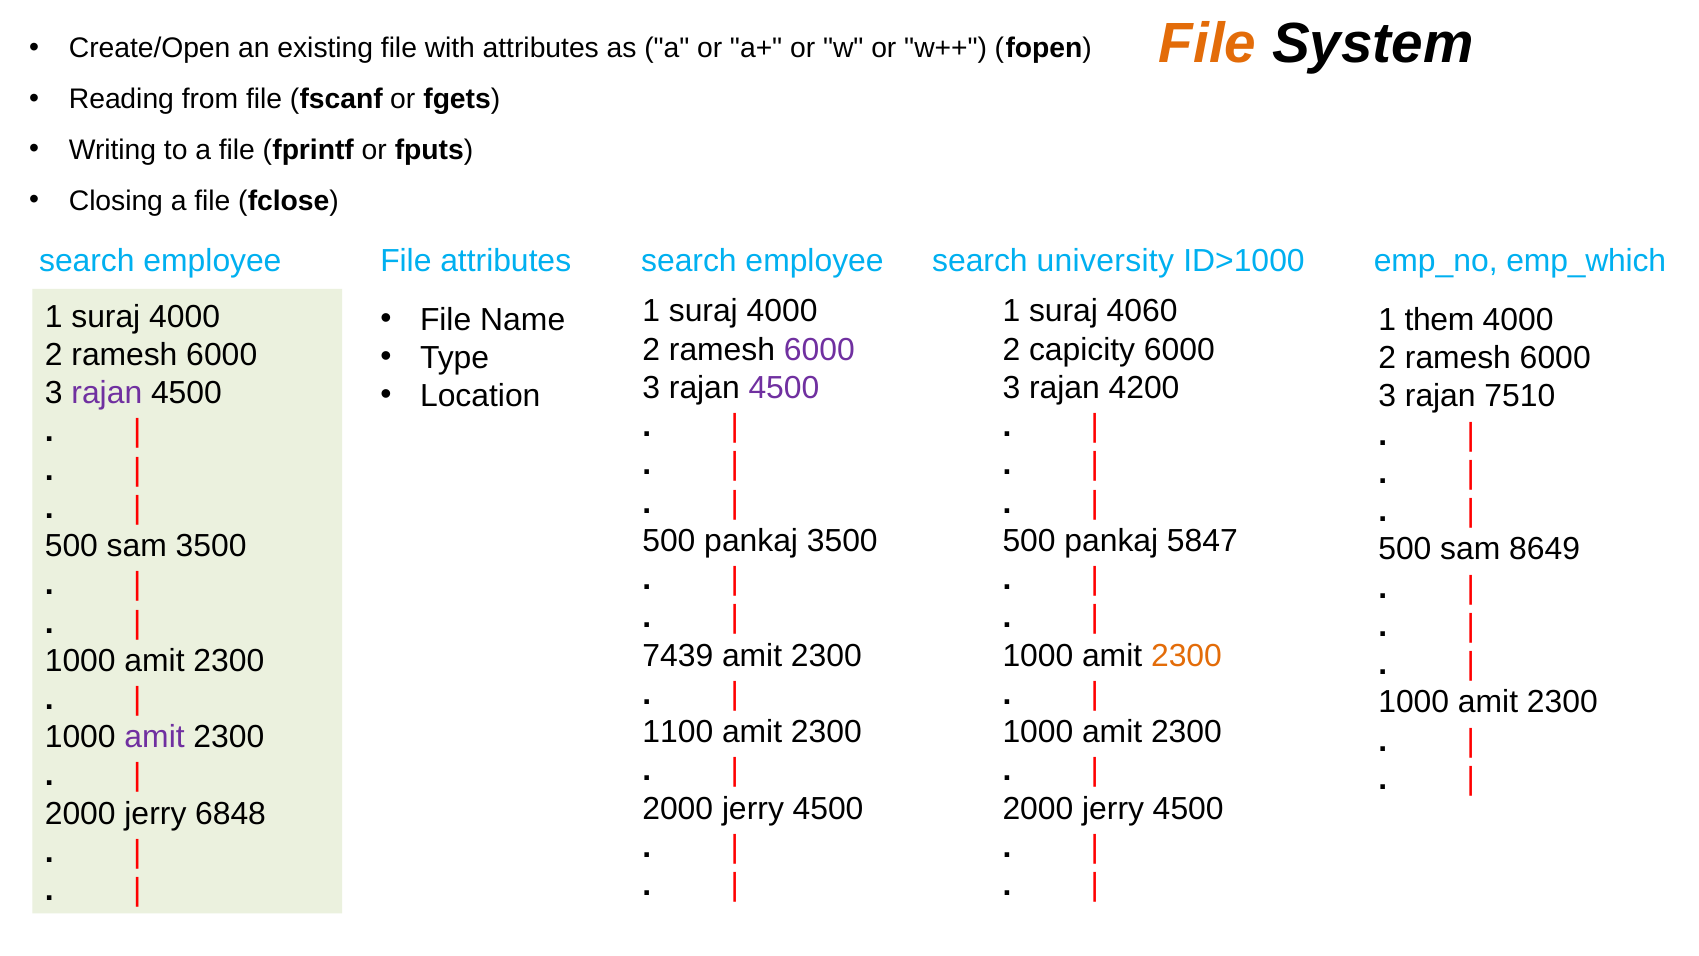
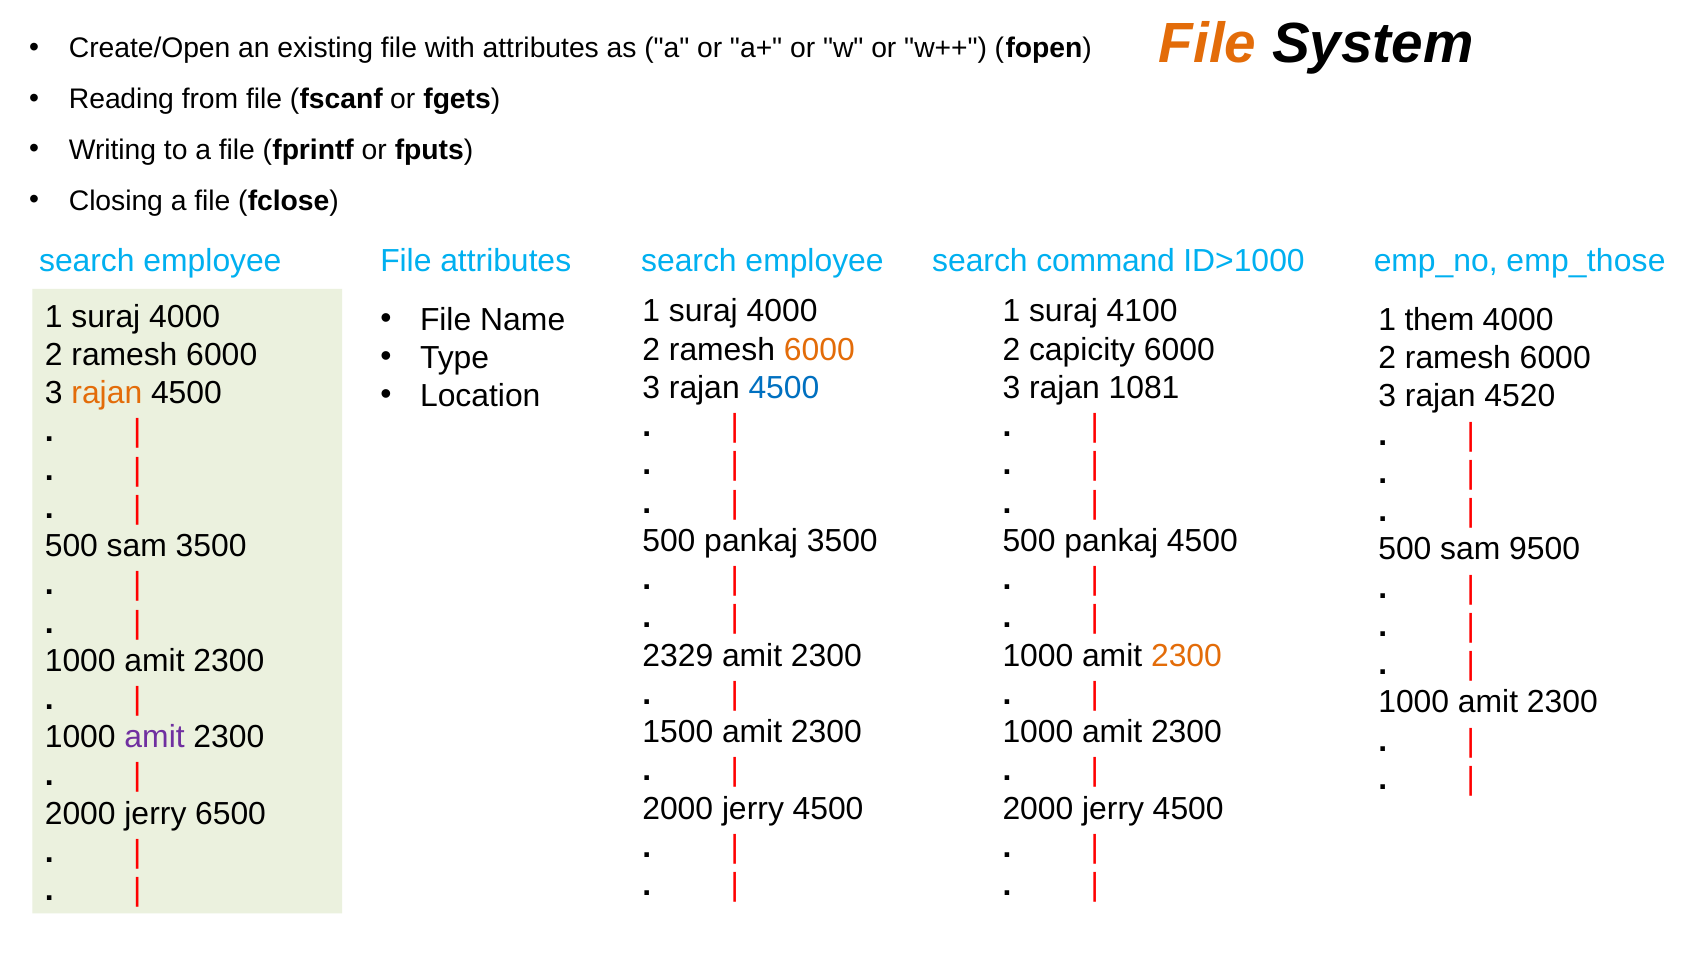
university: university -> command
emp_which: emp_which -> emp_those
4060: 4060 -> 4100
6000 at (819, 350) colour: purple -> orange
4500 at (784, 388) colour: purple -> blue
4200: 4200 -> 1081
rajan at (107, 393) colour: purple -> orange
7510: 7510 -> 4520
pankaj 5847: 5847 -> 4500
8649: 8649 -> 9500
7439: 7439 -> 2329
1100: 1100 -> 1500
6848: 6848 -> 6500
